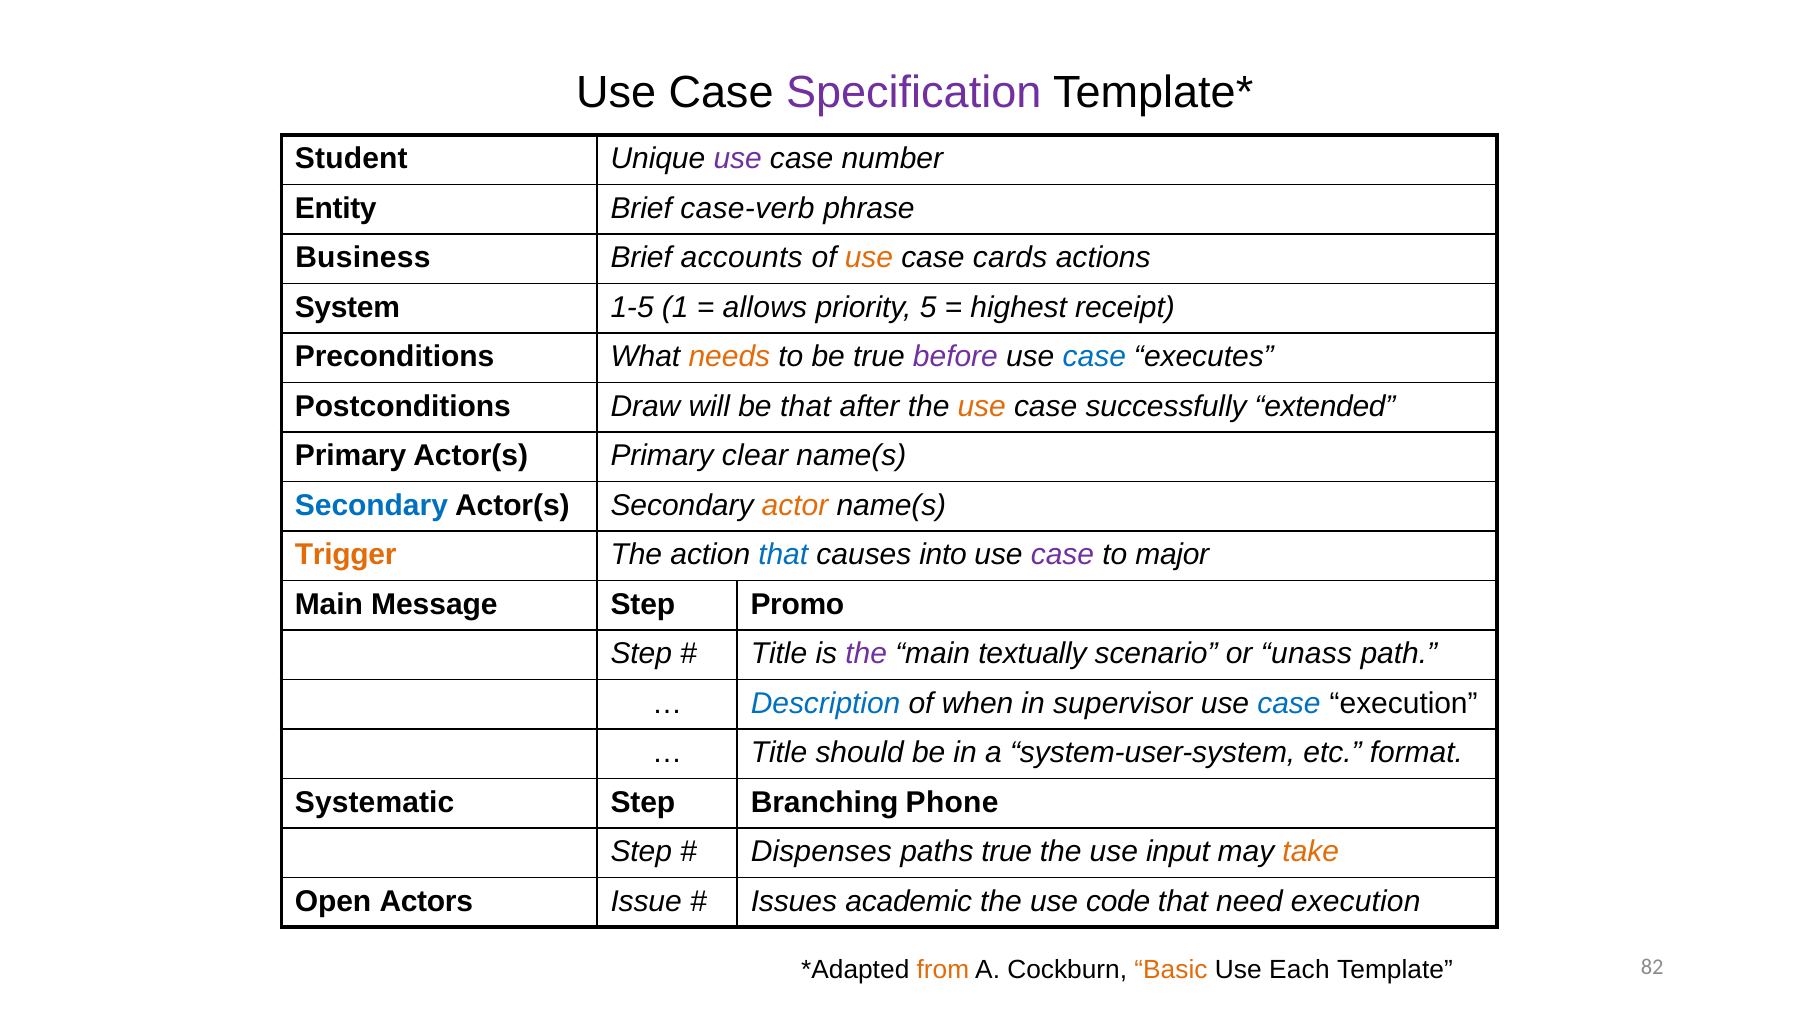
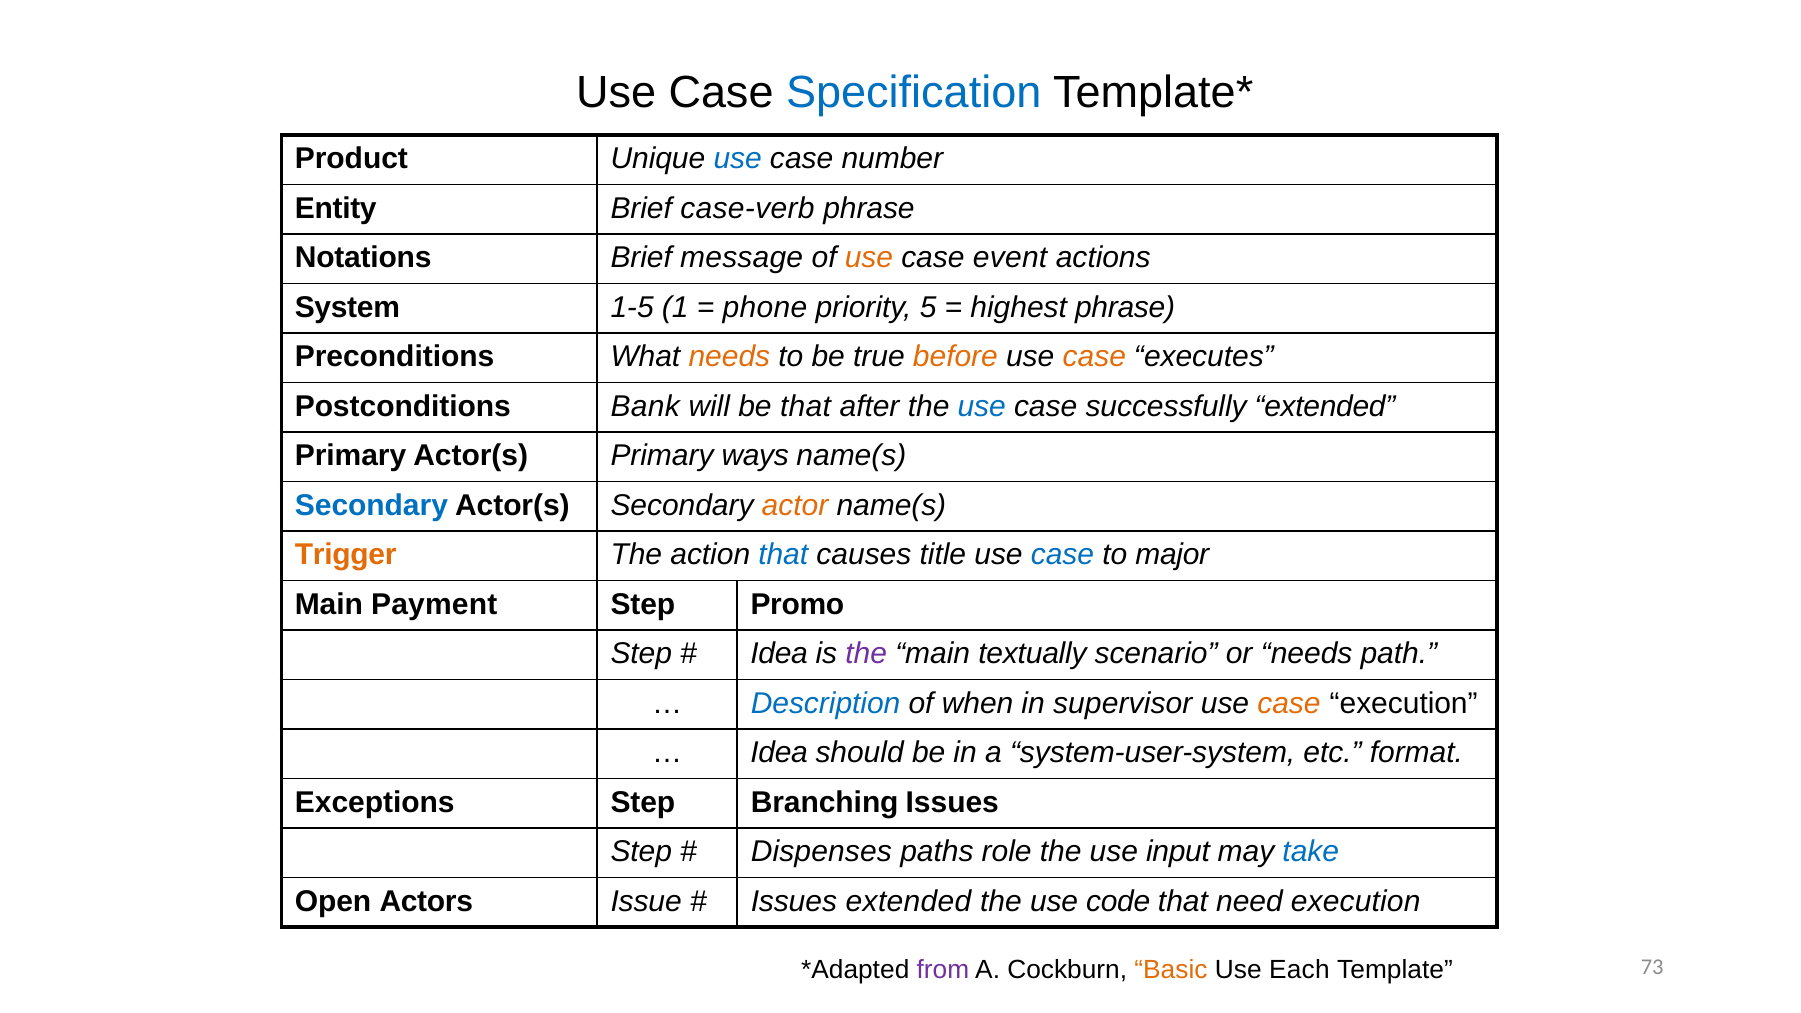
Specification colour: purple -> blue
Student: Student -> Product
use at (738, 159) colour: purple -> blue
Business: Business -> Notations
accounts: accounts -> message
cards: cards -> event
allows: allows -> phone
highest receipt: receipt -> phrase
before colour: purple -> orange
case at (1094, 357) colour: blue -> orange
Draw: Draw -> Bank
use at (982, 406) colour: orange -> blue
clear: clear -> ways
into: into -> title
case at (1062, 555) colour: purple -> blue
Message: Message -> Payment
Title at (779, 654): Title -> Idea
or unass: unass -> needs
case at (1289, 703) colour: blue -> orange
Title at (779, 753): Title -> Idea
Systematic: Systematic -> Exceptions
Branching Phone: Phone -> Issues
paths true: true -> role
take colour: orange -> blue
Issues academic: academic -> extended
from colour: orange -> purple
82: 82 -> 73
